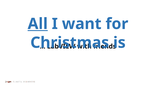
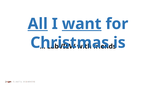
want underline: none -> present
